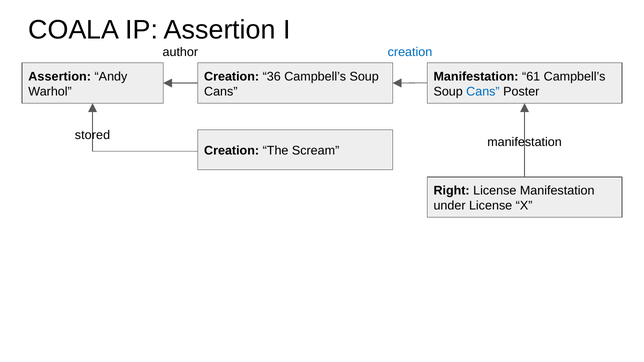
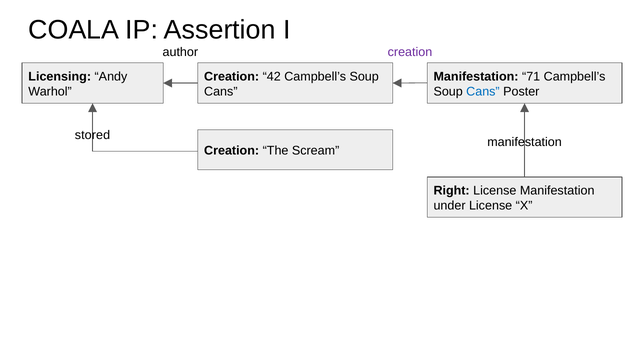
creation at (410, 52) colour: blue -> purple
Assertion at (60, 76): Assertion -> Licensing
36: 36 -> 42
61: 61 -> 71
